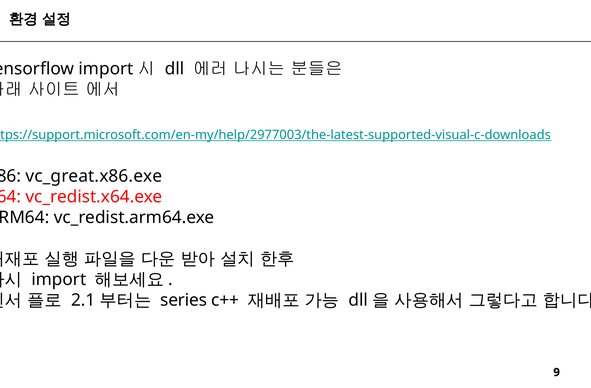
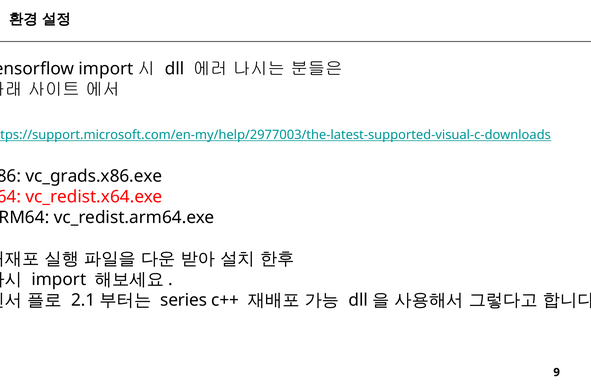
vc_great.x86.exe: vc_great.x86.exe -> vc_grads.x86.exe
